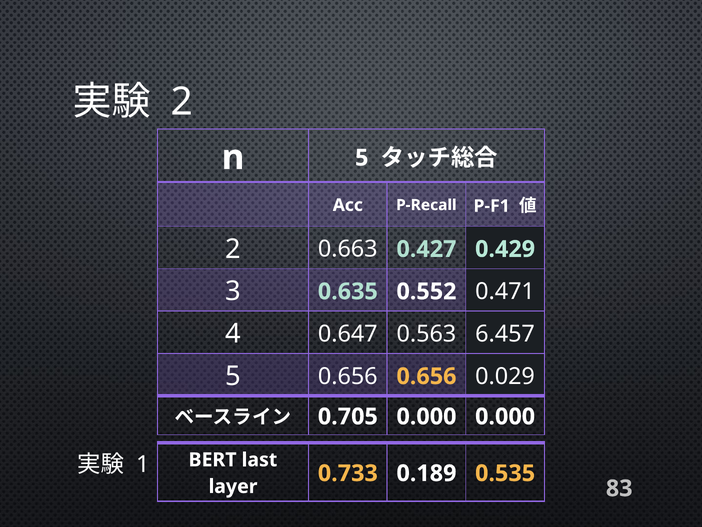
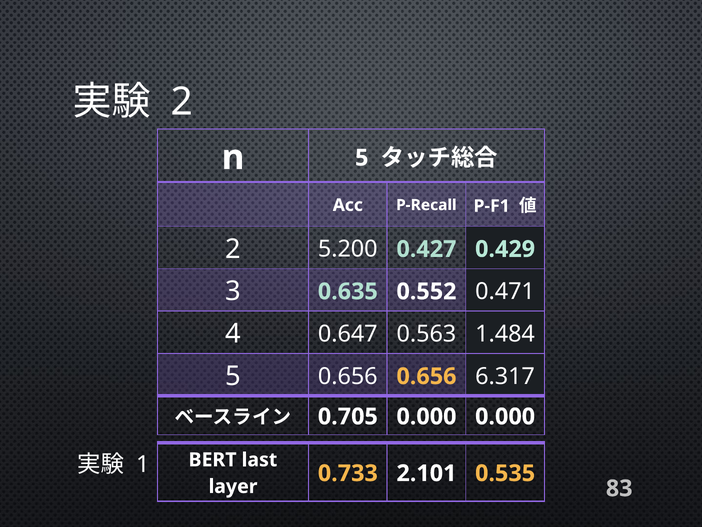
0.663: 0.663 -> 5.200
6.457: 6.457 -> 1.484
0.029: 0.029 -> 6.317
0.189: 0.189 -> 2.101
